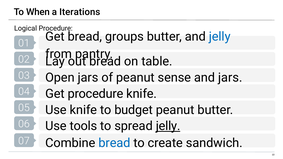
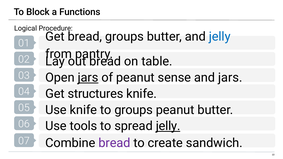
When: When -> Block
Iterations: Iterations -> Functions
jars at (88, 78) underline: none -> present
Get procedure: procedure -> structures
to budget: budget -> groups
bread at (114, 143) colour: blue -> purple
